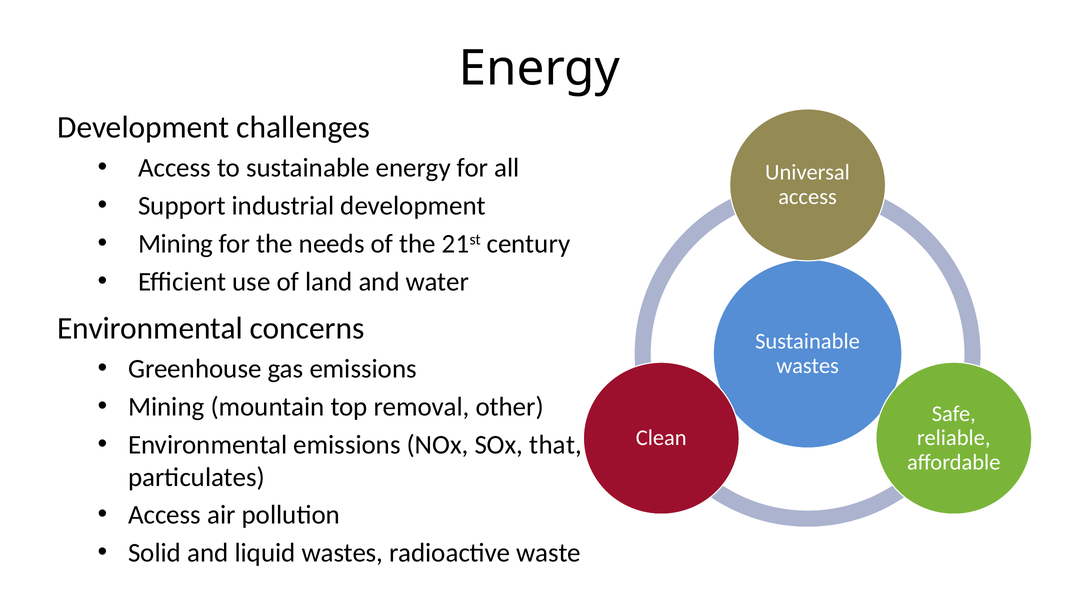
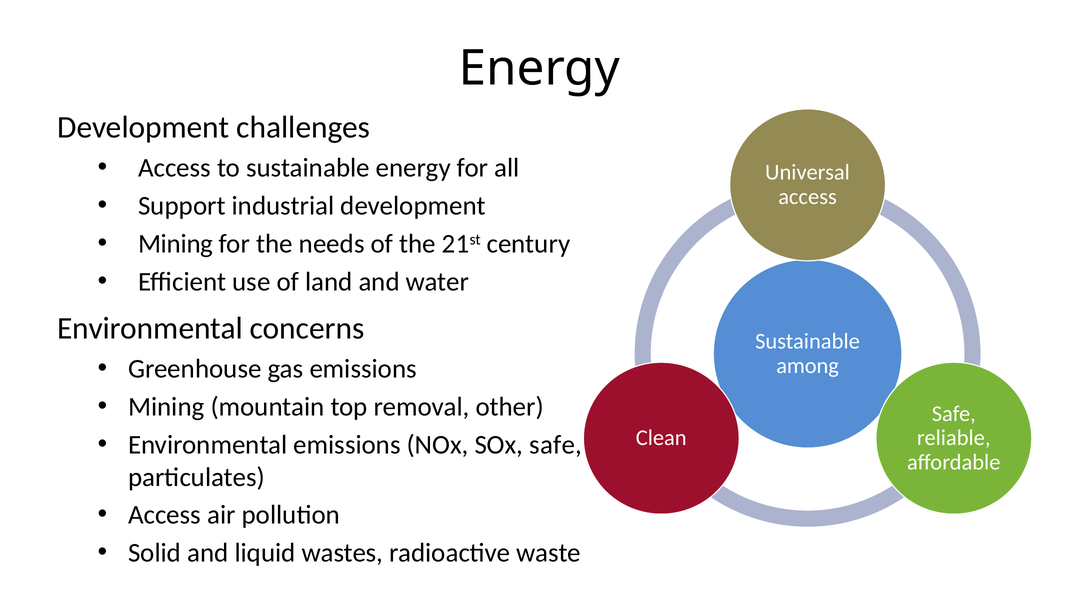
wastes at (808, 366): wastes -> among
SOx that: that -> safe
